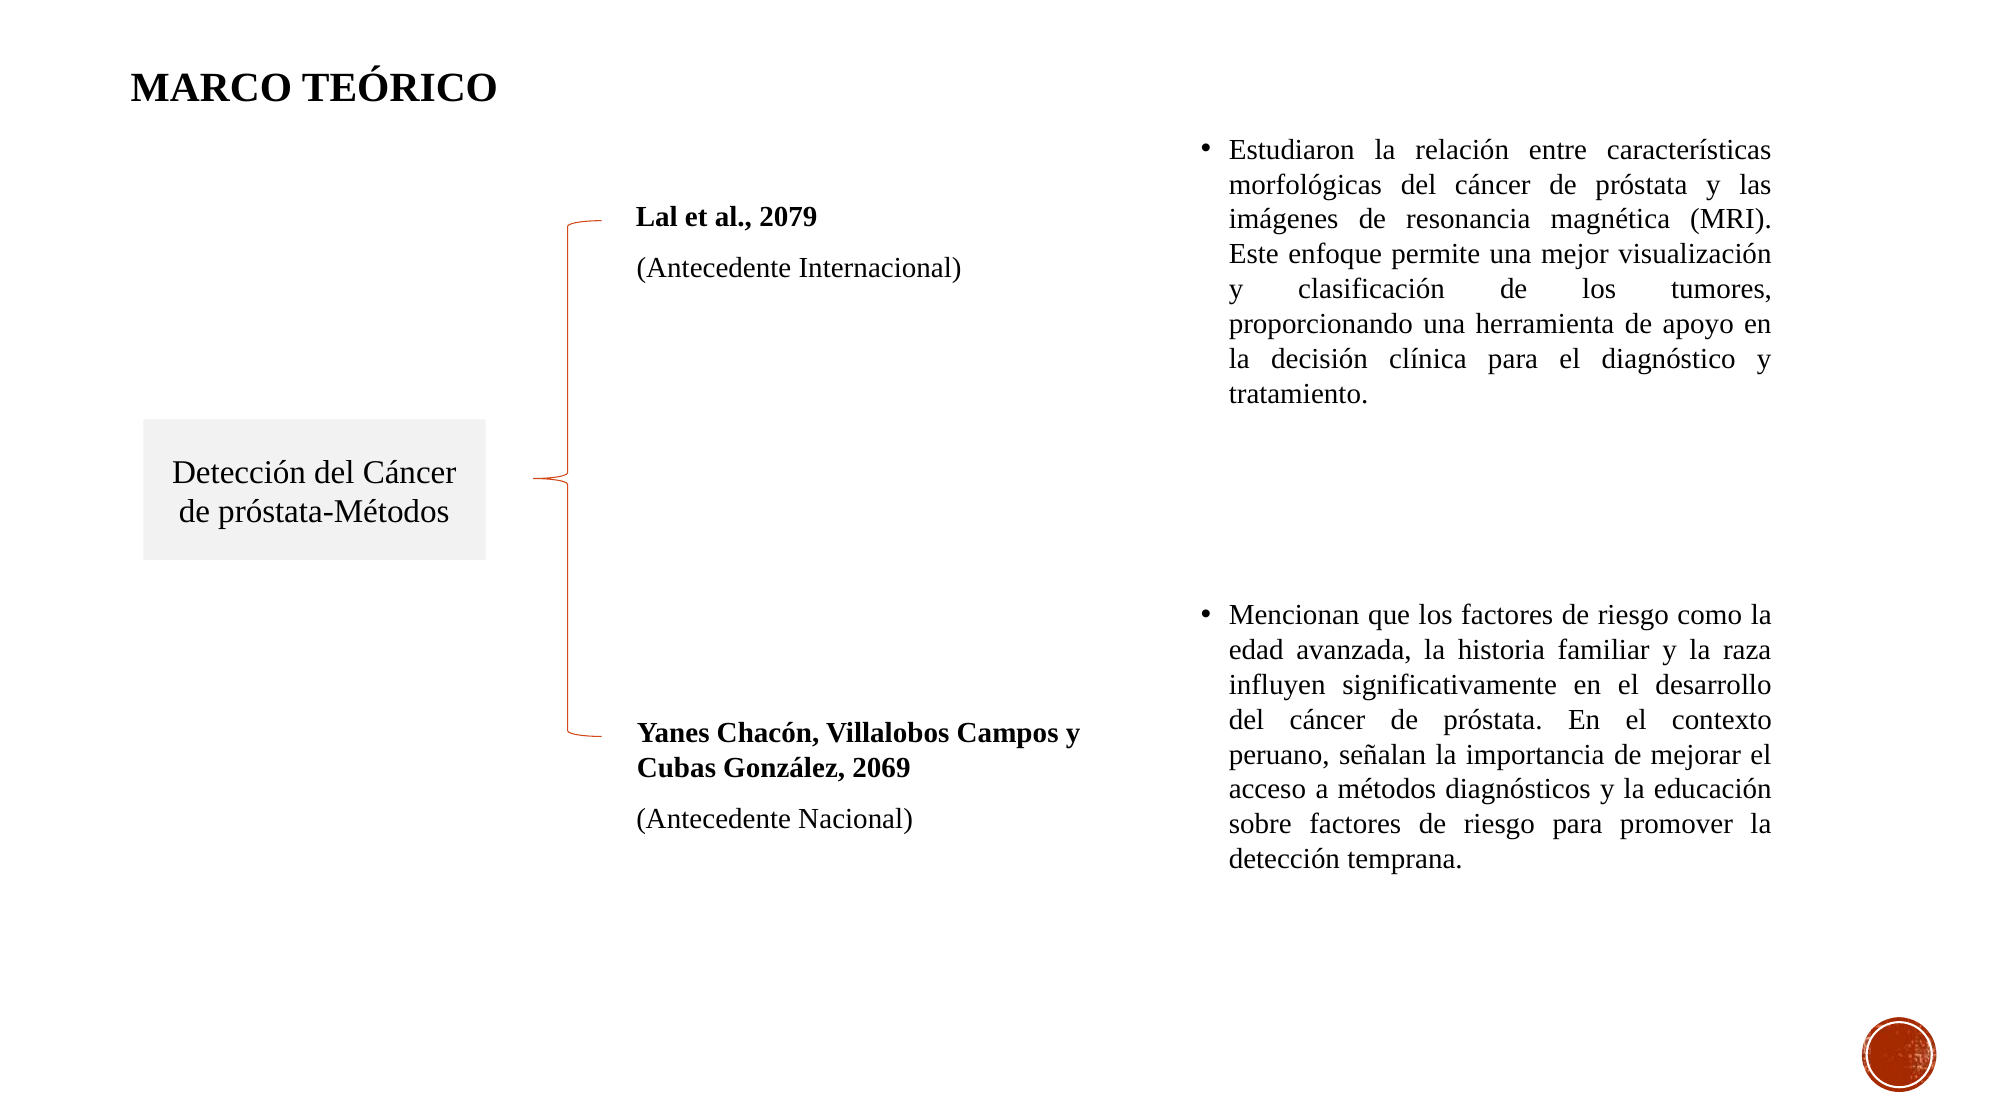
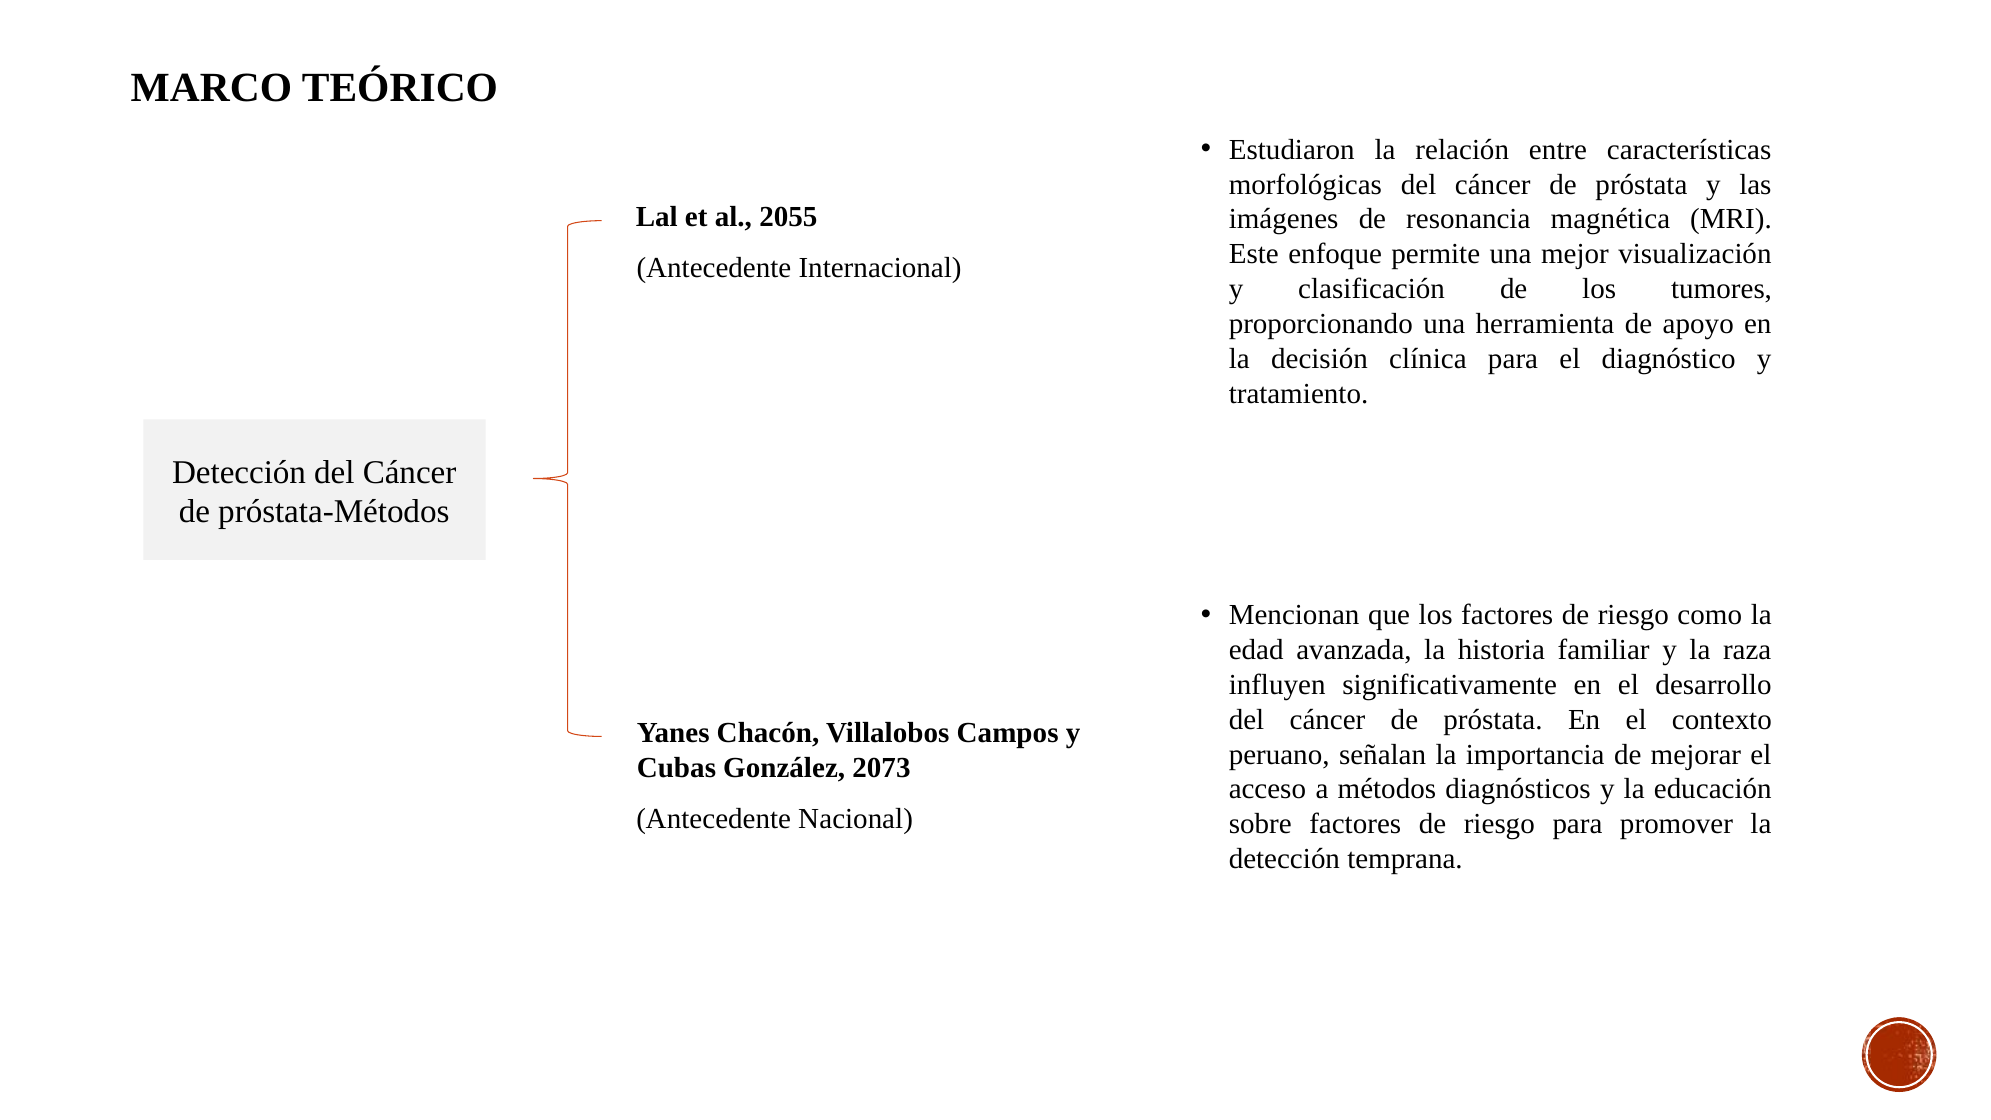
2079: 2079 -> 2055
2069: 2069 -> 2073
